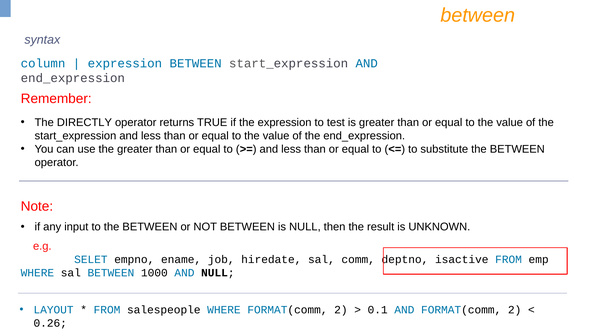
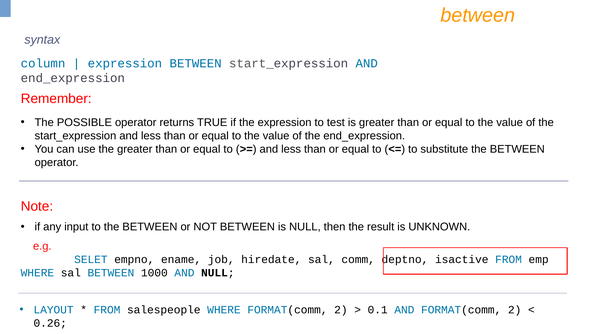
DIRECTLY: DIRECTLY -> POSSIBLE
